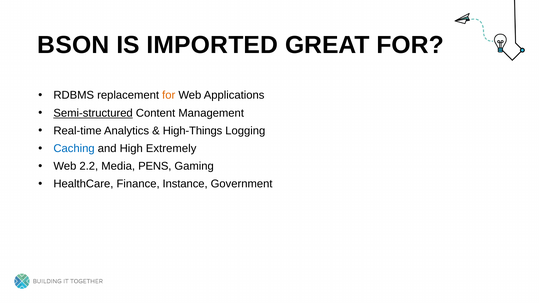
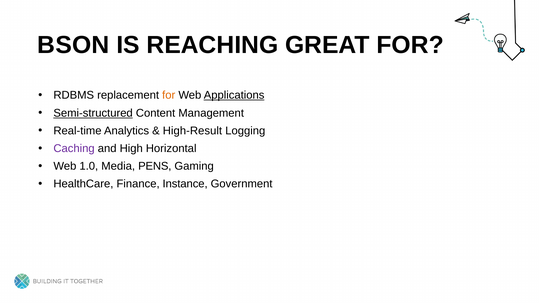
IMPORTED: IMPORTED -> REACHING
Applications underline: none -> present
High-Things: High-Things -> High-Result
Caching colour: blue -> purple
Extremely: Extremely -> Horizontal
2.2: 2.2 -> 1.0
